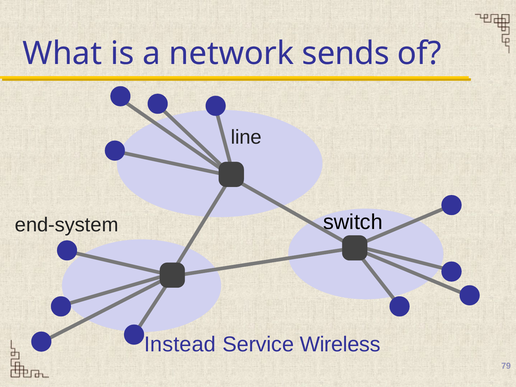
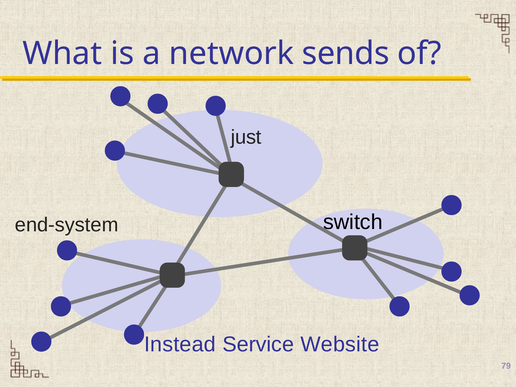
line: line -> just
Wireless: Wireless -> Website
